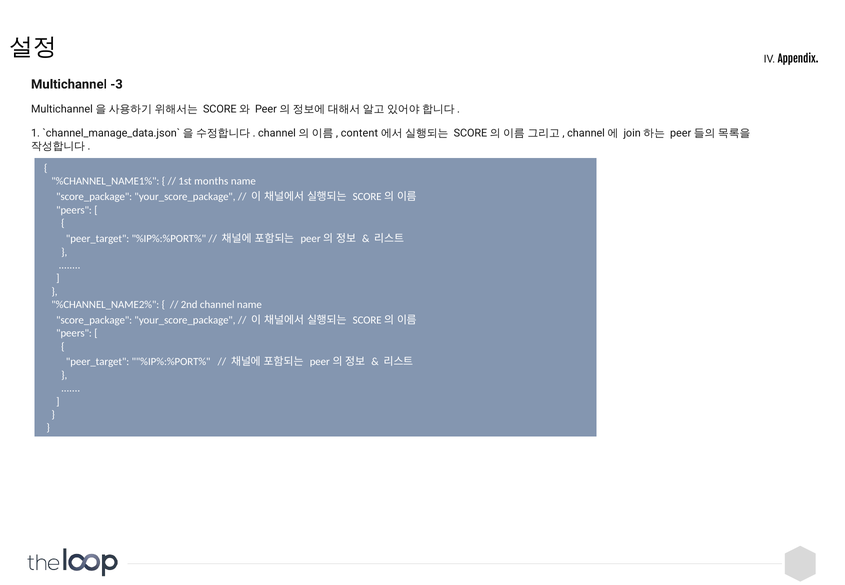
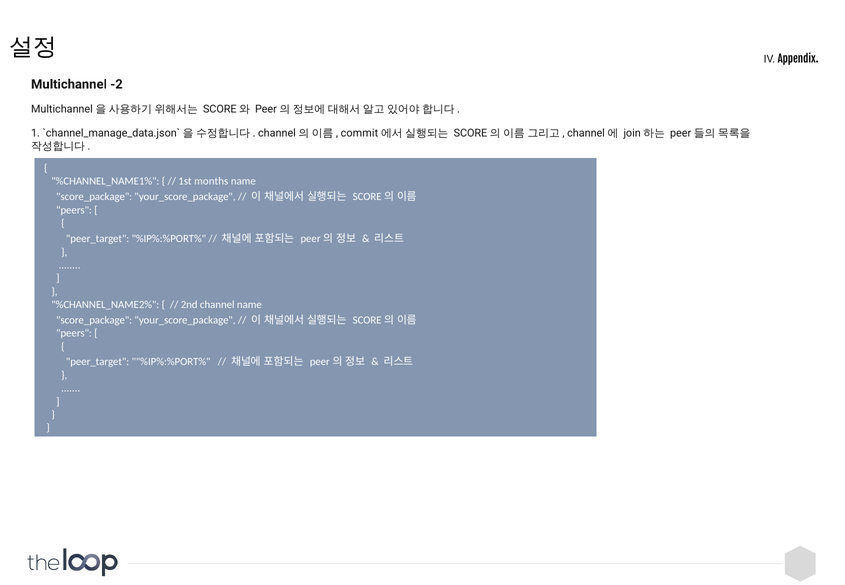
-3: -3 -> -2
content: content -> commit
